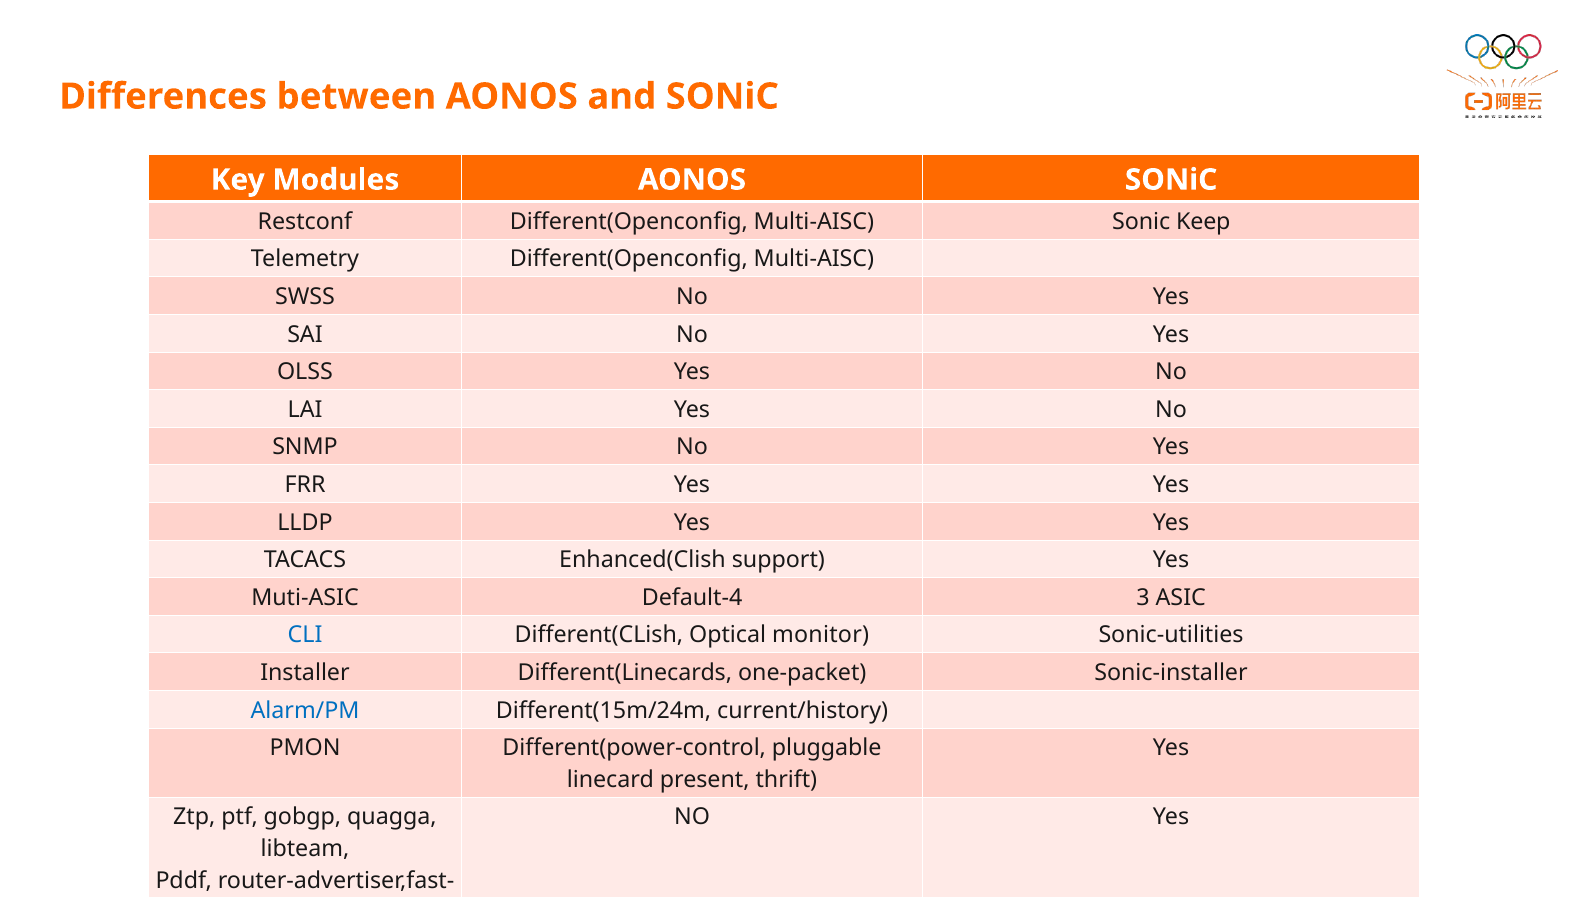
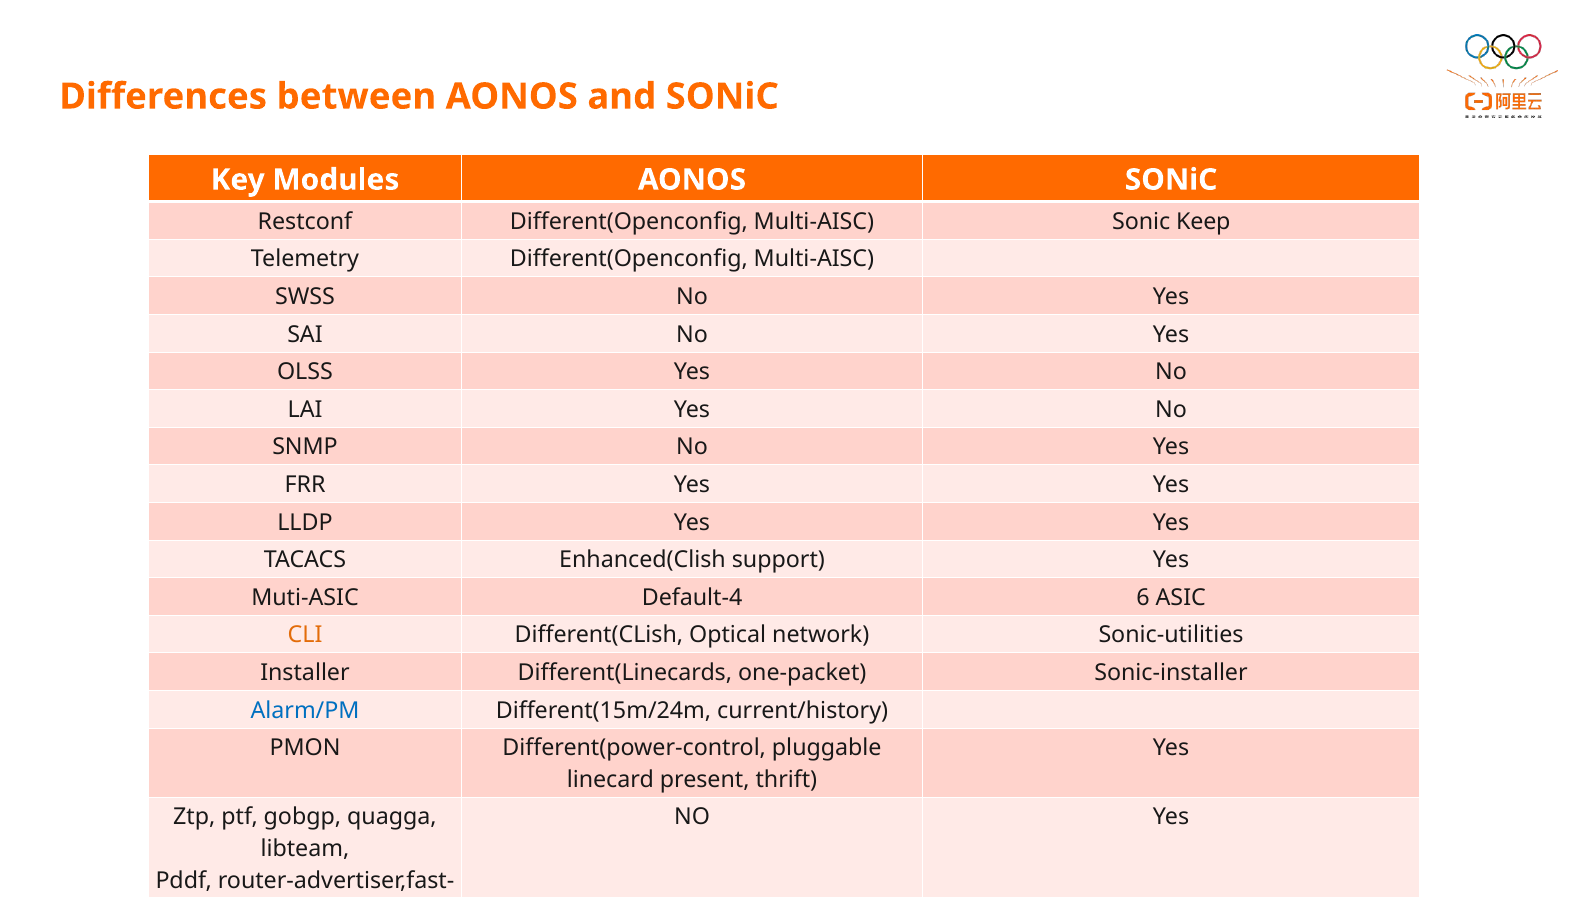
3: 3 -> 6
CLI colour: blue -> orange
monitor: monitor -> network
